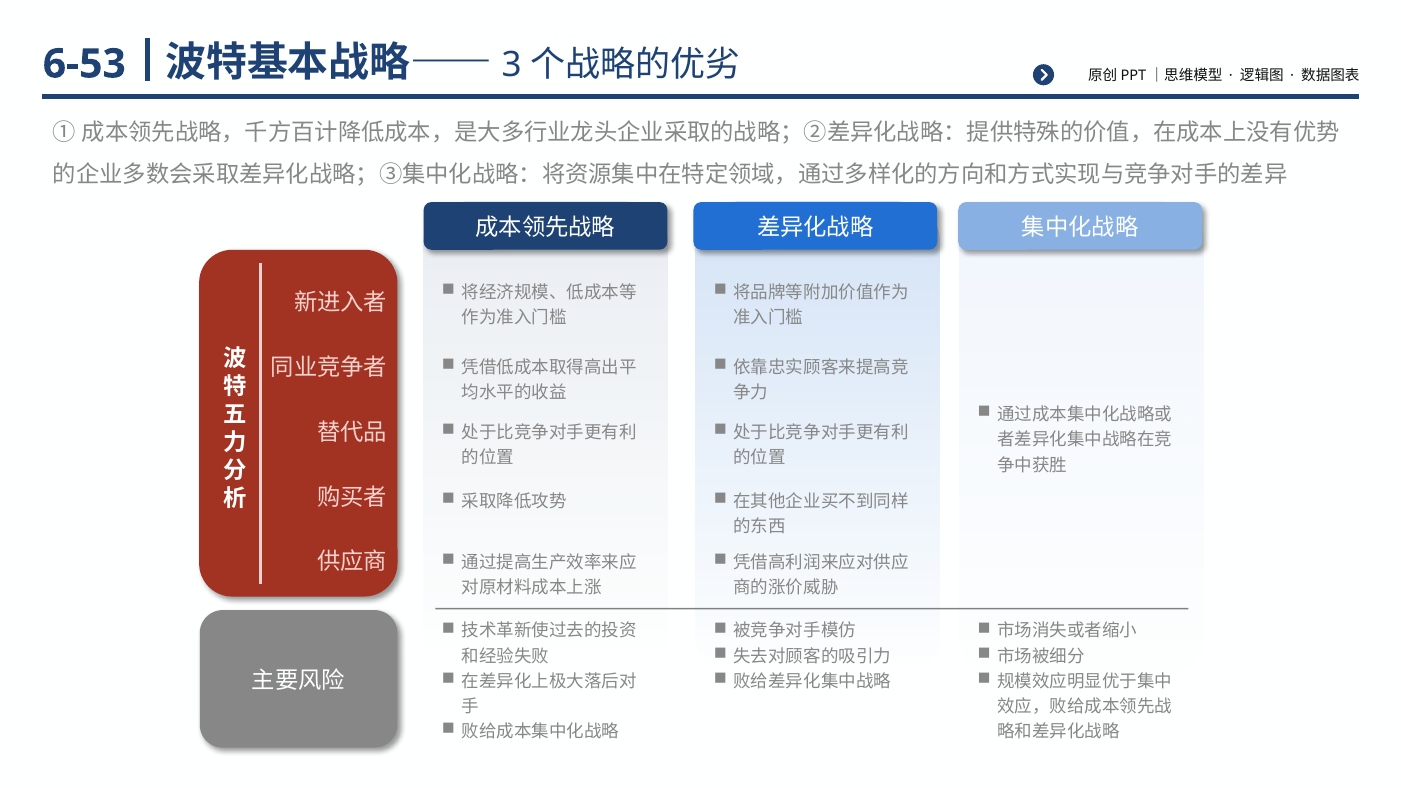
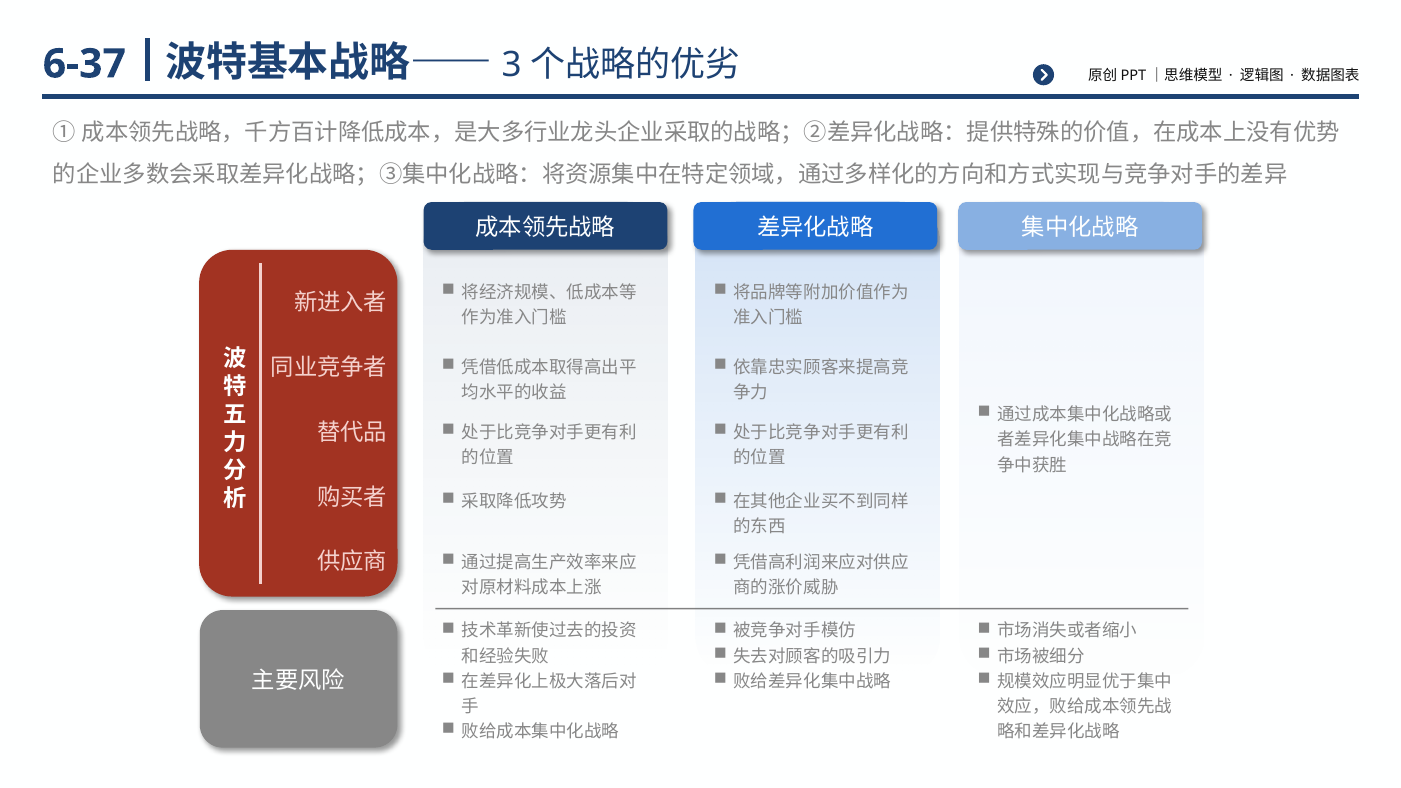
6-53: 6-53 -> 6-37
